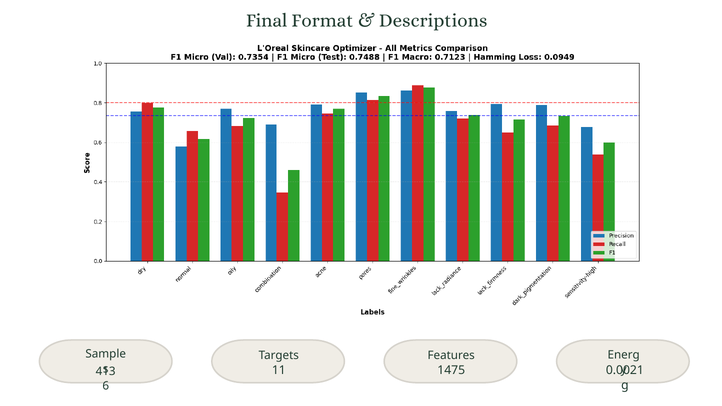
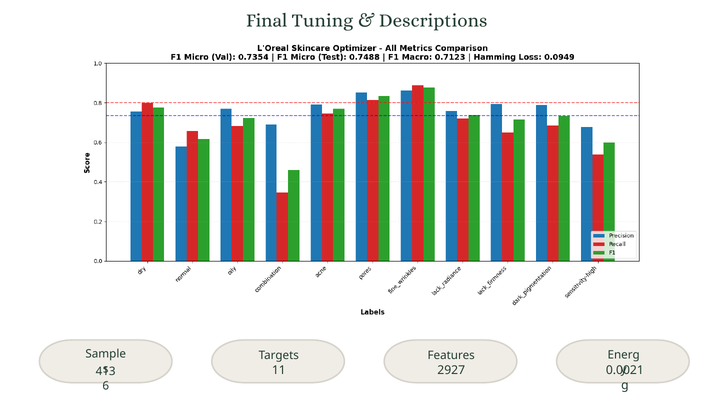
Format: Format -> Tuning
1475: 1475 -> 2927
